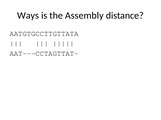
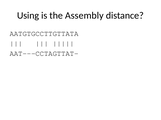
Ways: Ways -> Using
